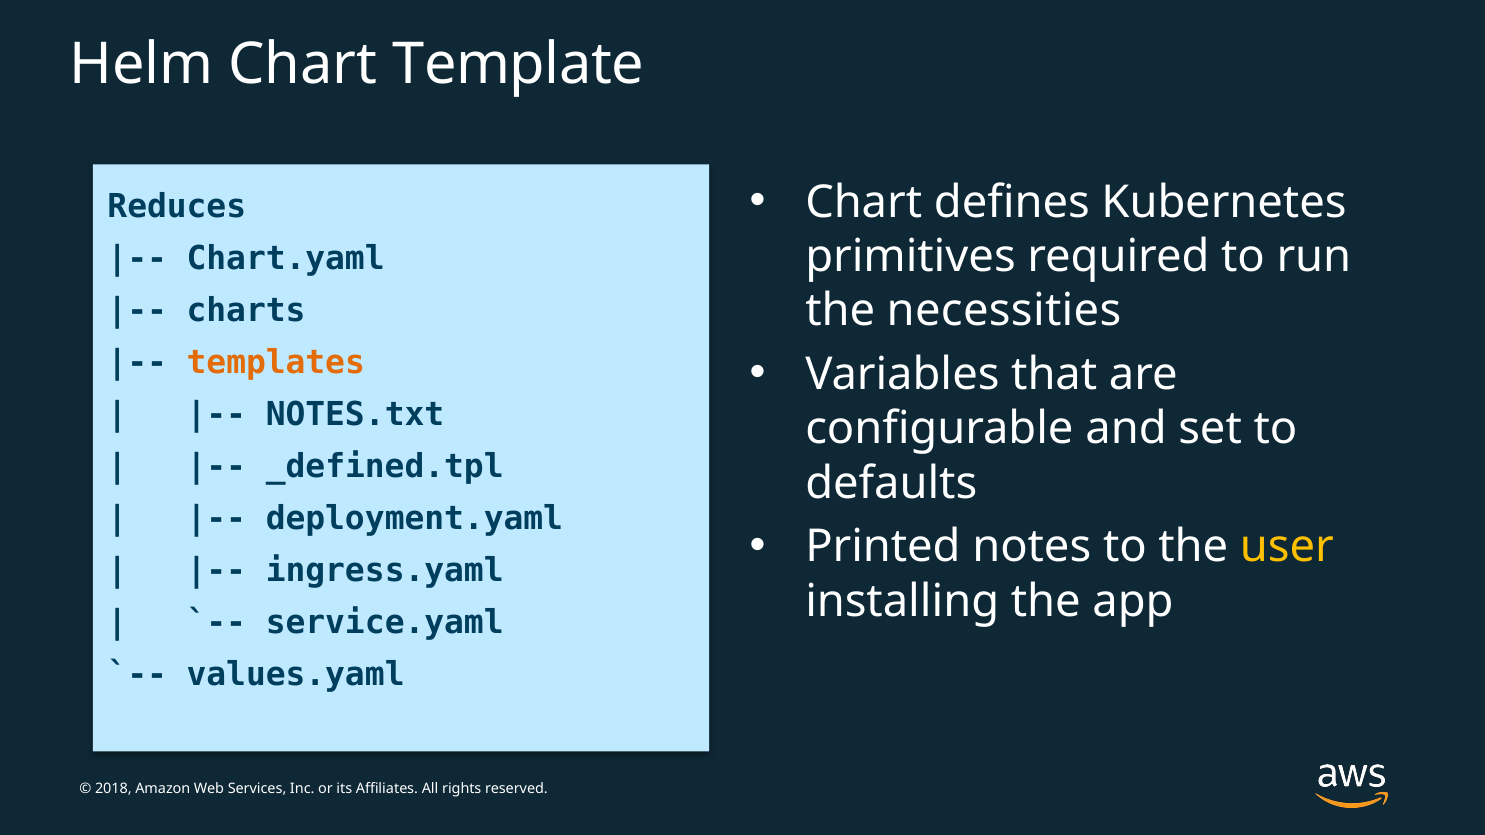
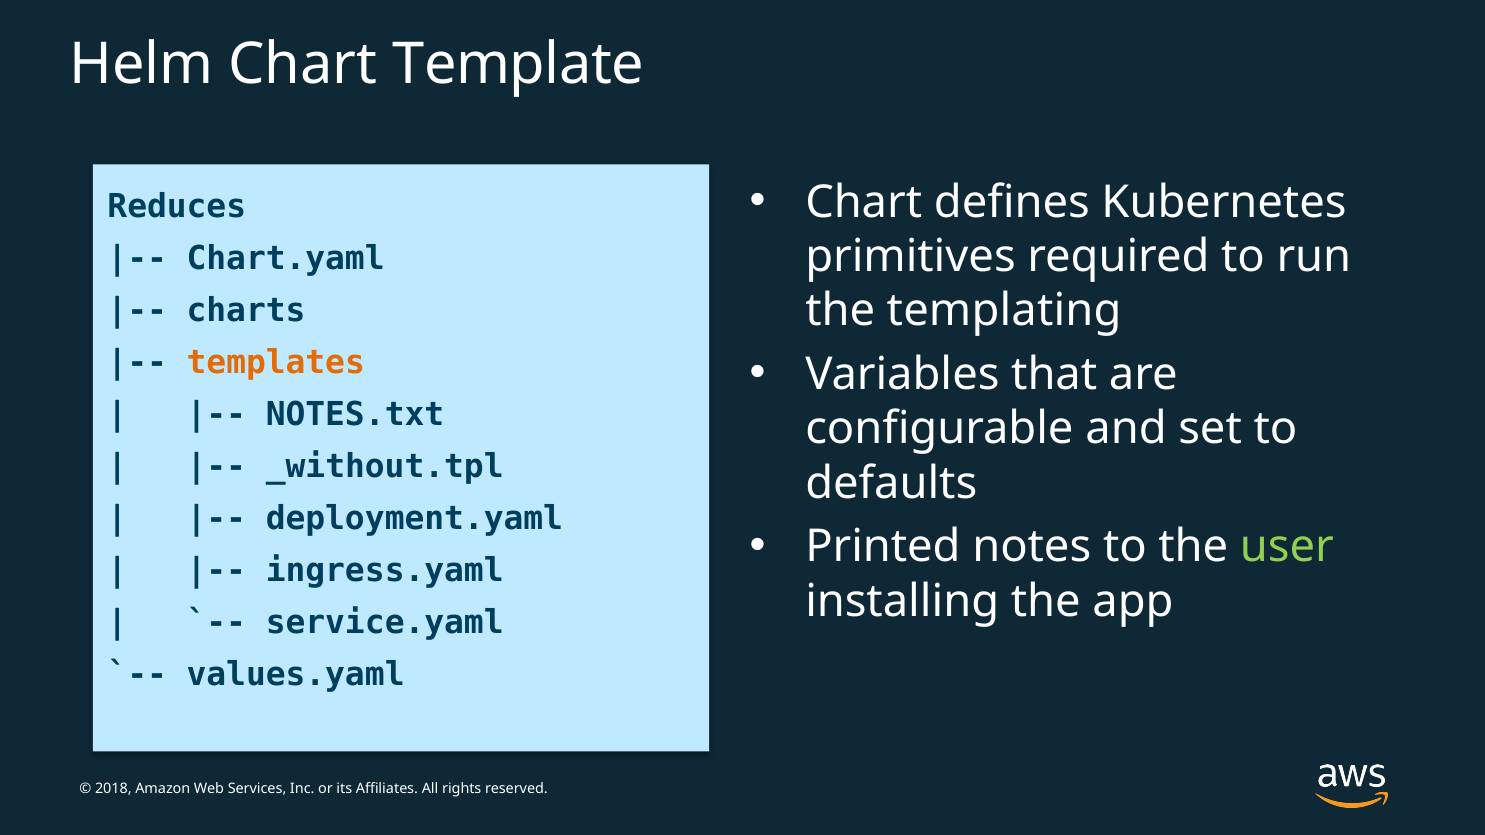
necessities: necessities -> templating
_defined.tpl: _defined.tpl -> _without.tpl
user colour: yellow -> light green
